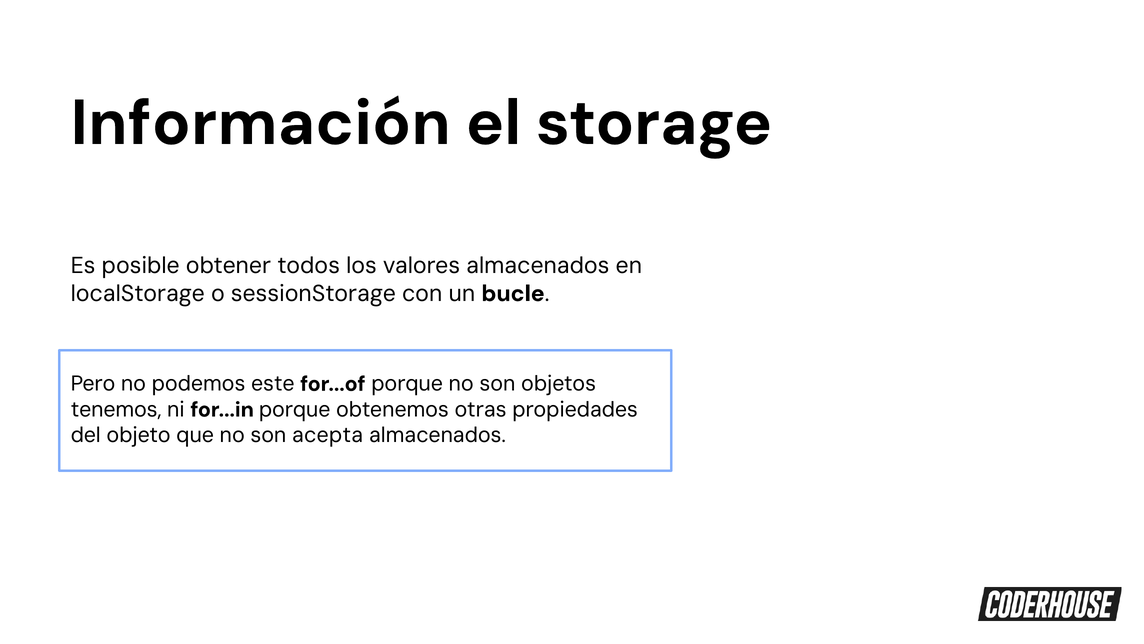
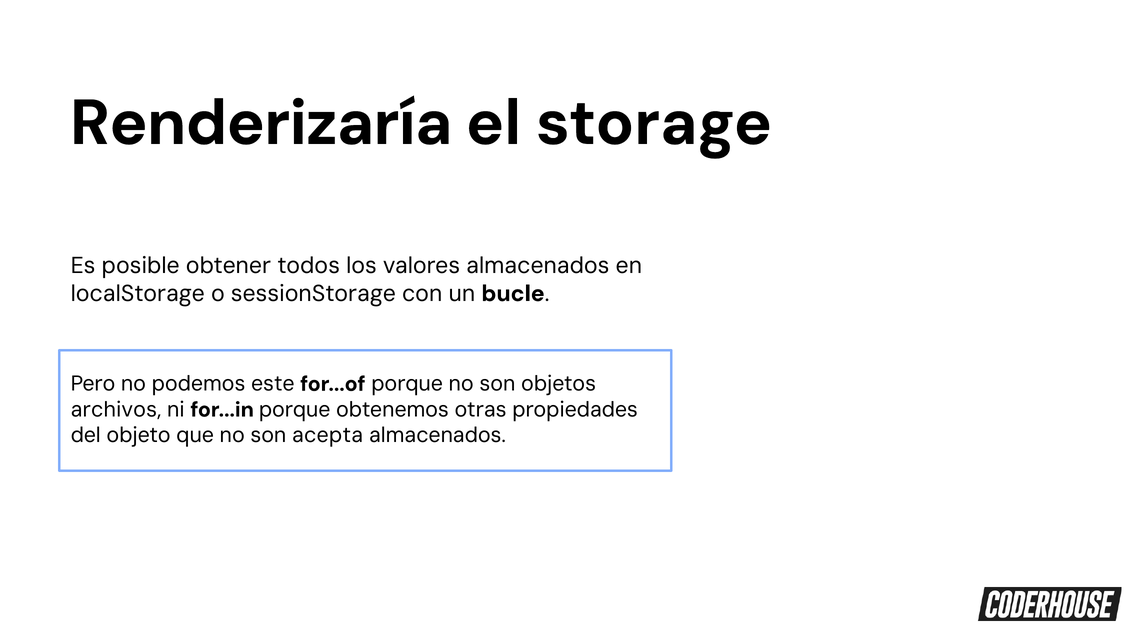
Información: Información -> Renderizaría
tenemos: tenemos -> archivos
